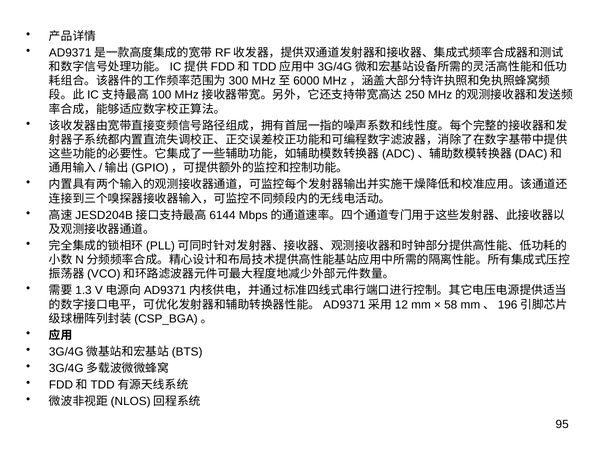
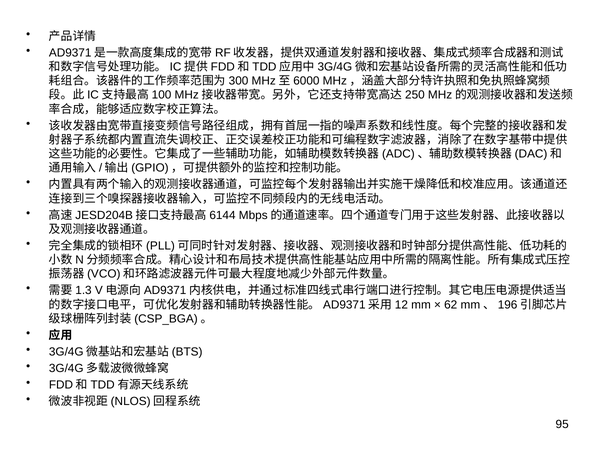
58: 58 -> 62
